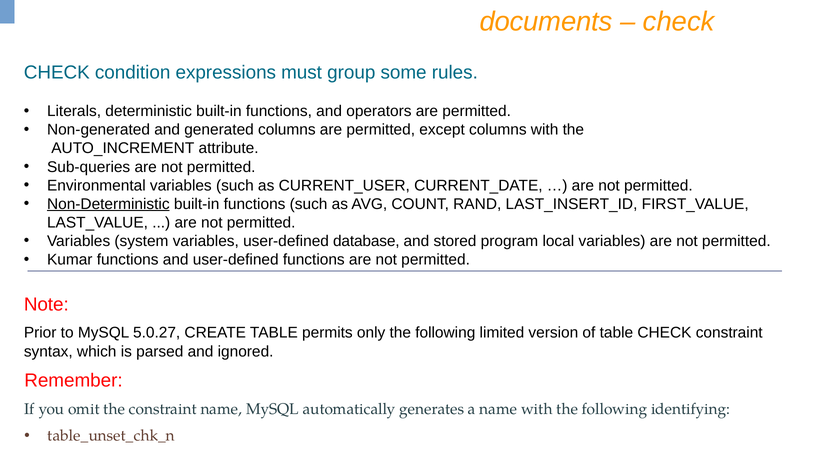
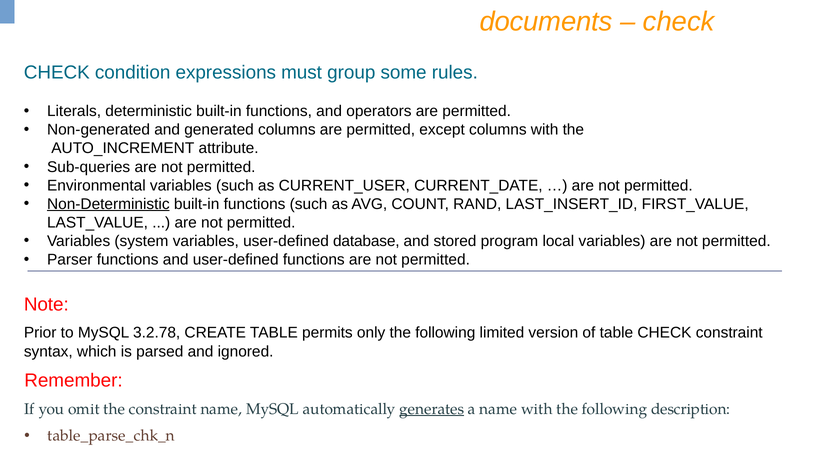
Kumar: Kumar -> Parser
5.0.27: 5.0.27 -> 3.2.78
generates underline: none -> present
identifying: identifying -> description
table_unset_chk_n: table_unset_chk_n -> table_parse_chk_n
